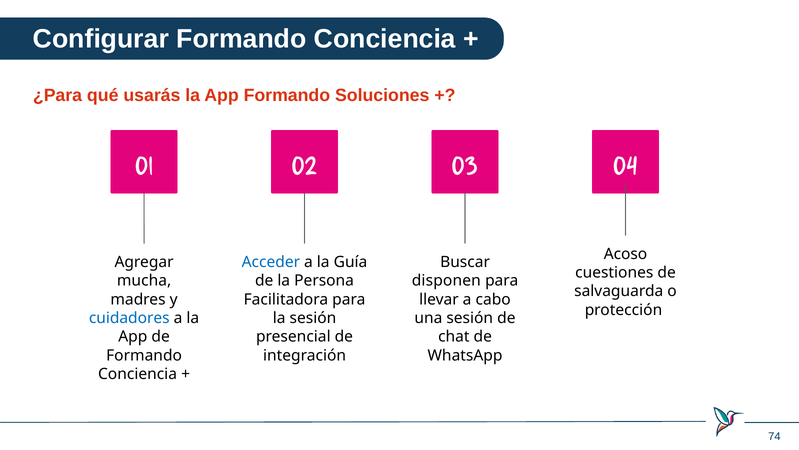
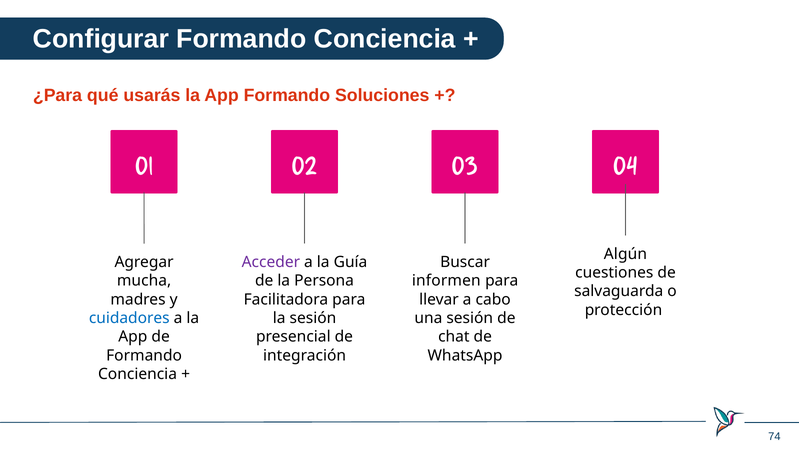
Acoso: Acoso -> Algún
Acceder colour: blue -> purple
disponen: disponen -> informen
